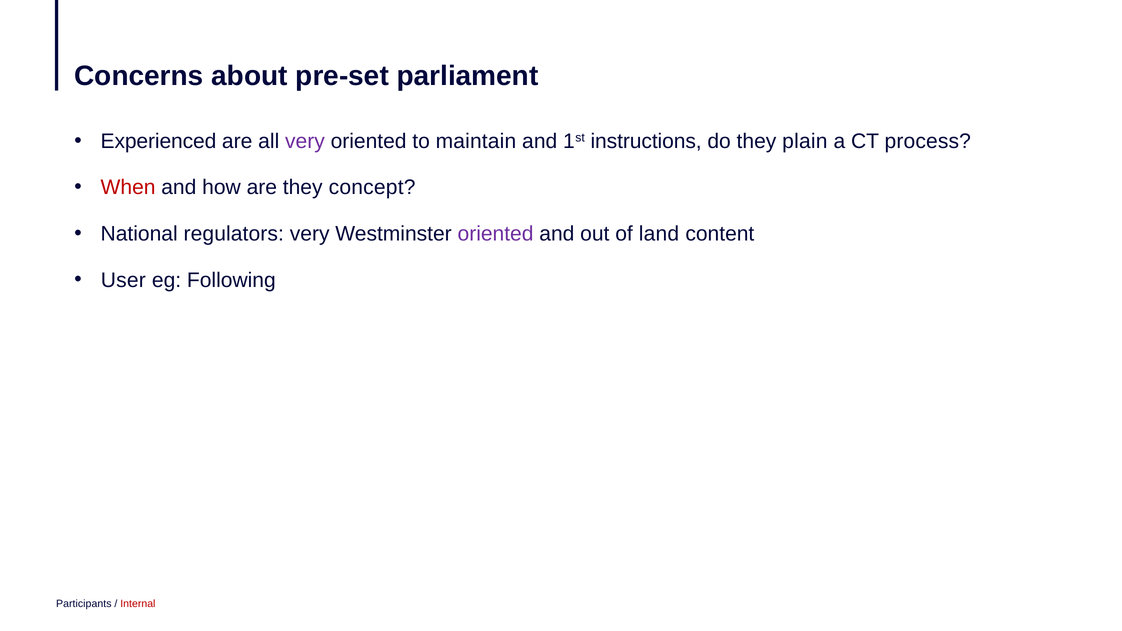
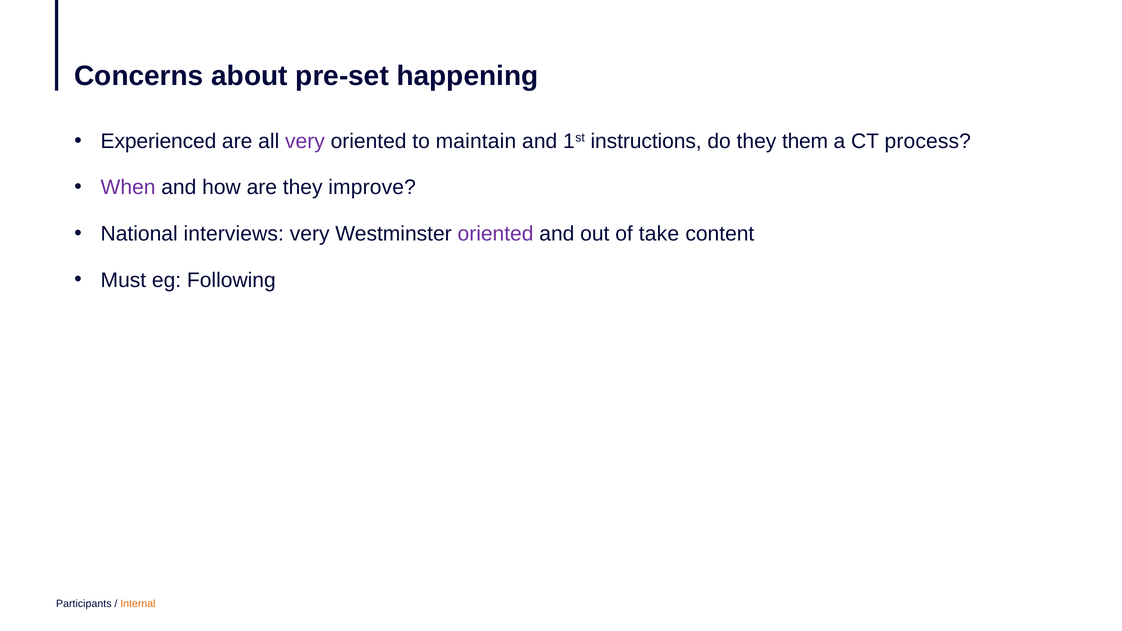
parliament: parliament -> happening
plain: plain -> them
When colour: red -> purple
concept: concept -> improve
regulators: regulators -> interviews
land: land -> take
User: User -> Must
Internal colour: red -> orange
